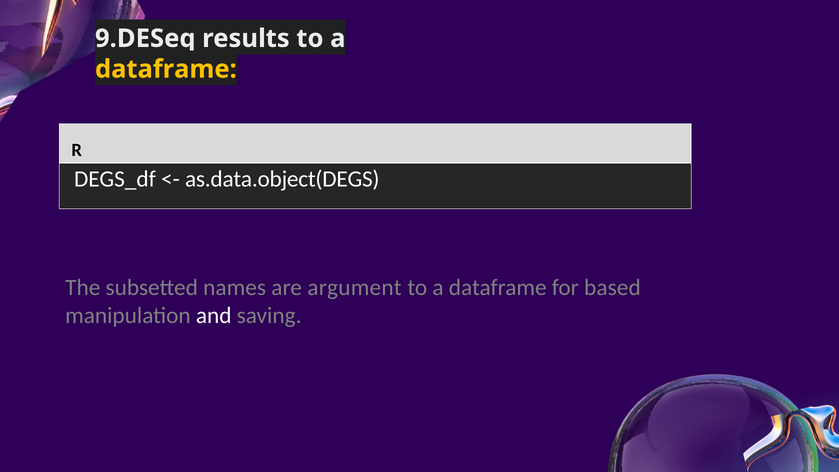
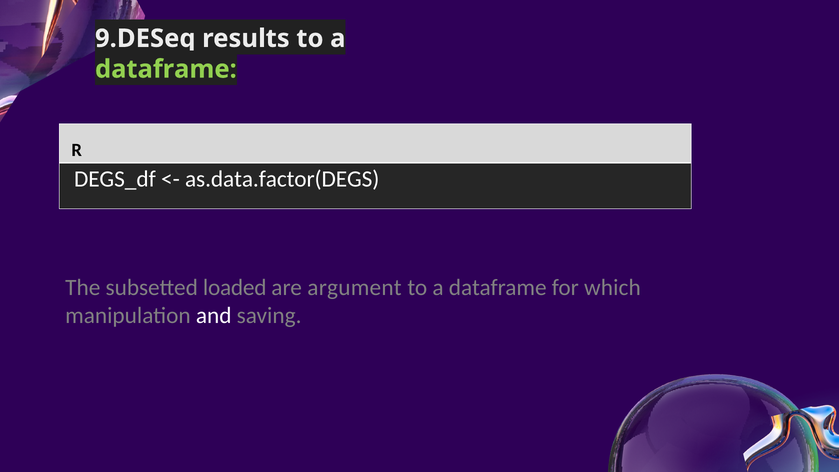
dataframe at (166, 69) colour: yellow -> light green
as.data.object(DEGS: as.data.object(DEGS -> as.data.factor(DEGS
names: names -> loaded
based: based -> which
